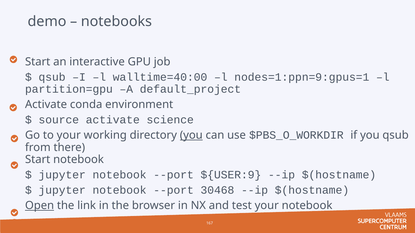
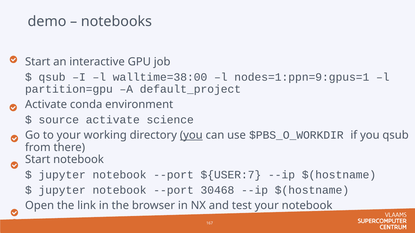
walltime=40:00: walltime=40:00 -> walltime=38:00
${USER:9: ${USER:9 -> ${USER:7
Open underline: present -> none
